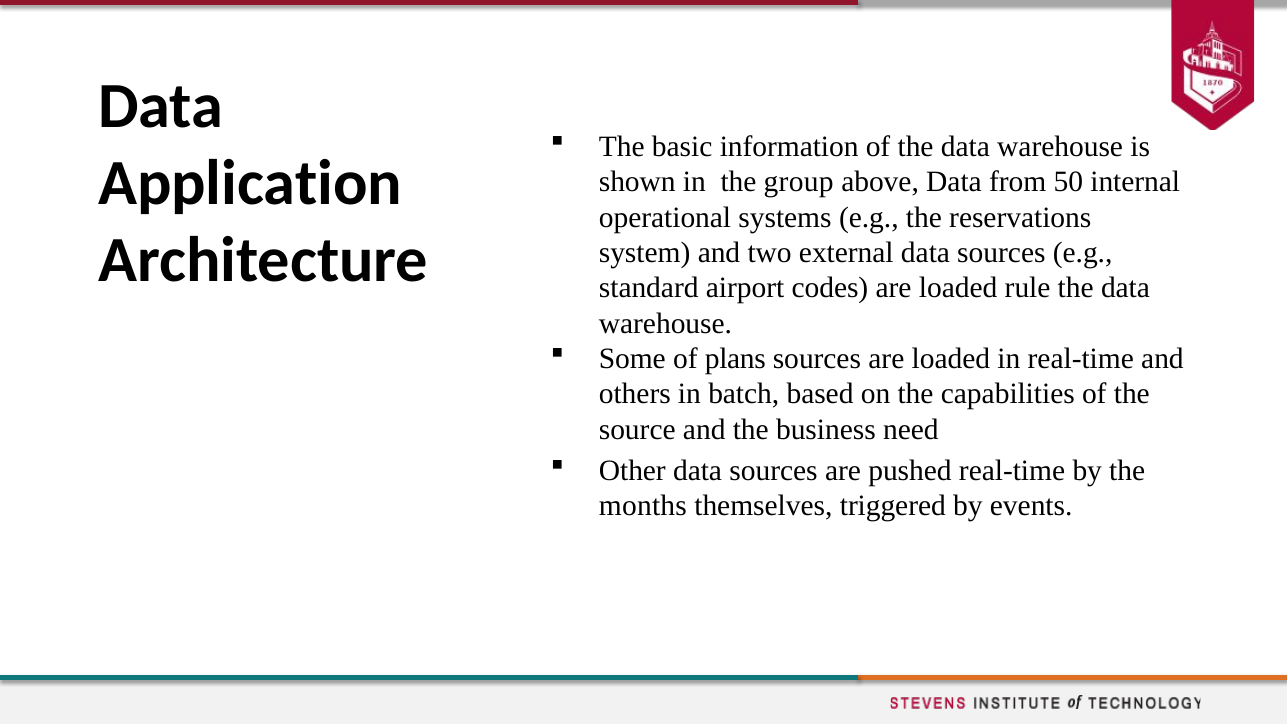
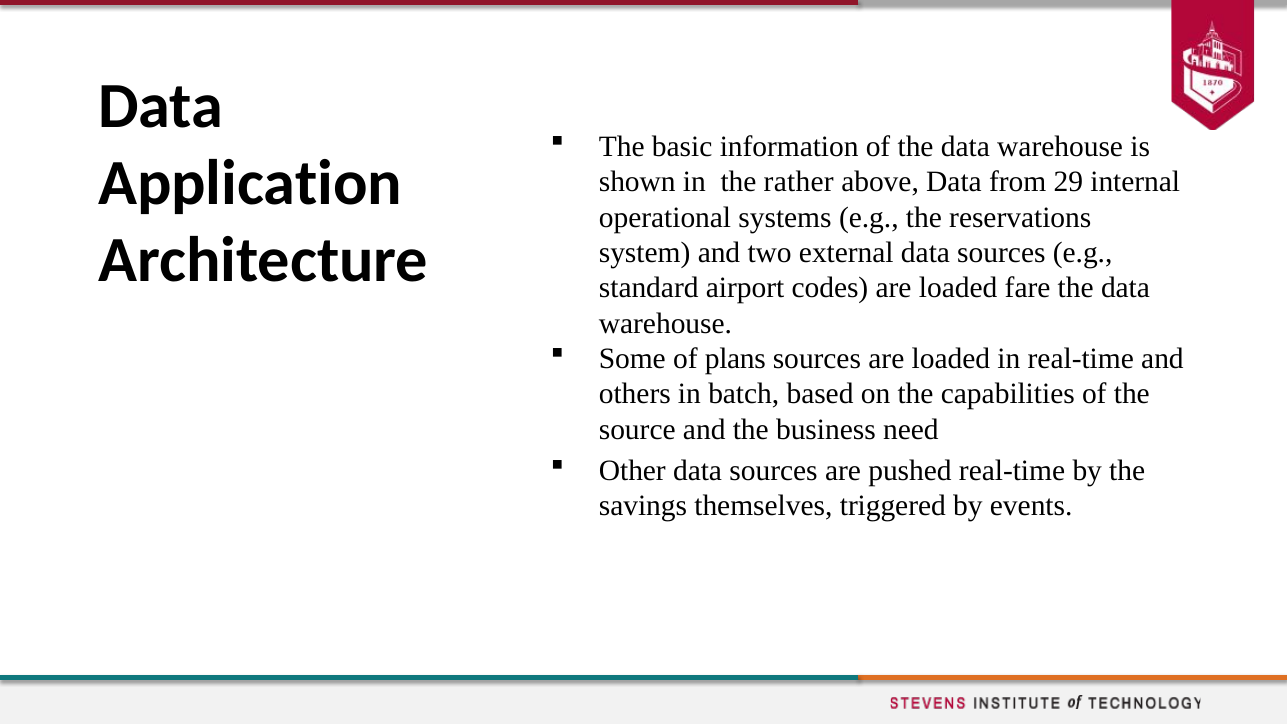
group: group -> rather
50: 50 -> 29
rule: rule -> fare
months: months -> savings
